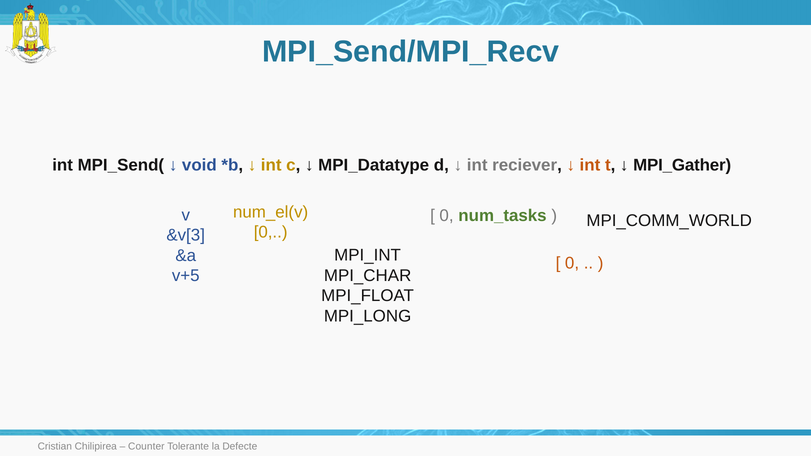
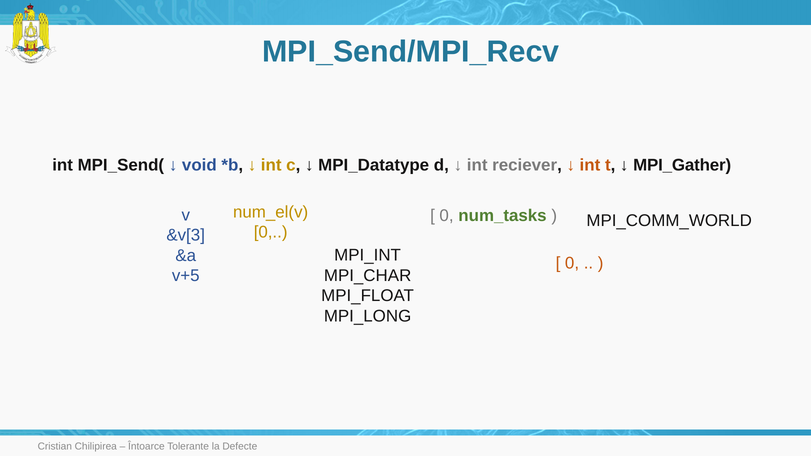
Counter: Counter -> Întoarce
